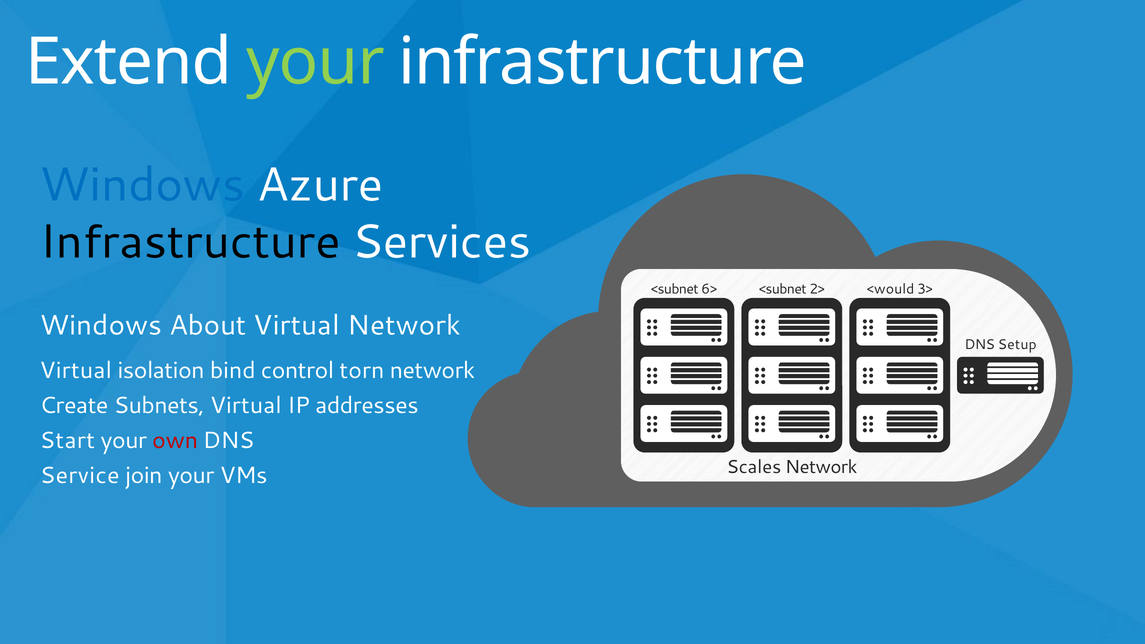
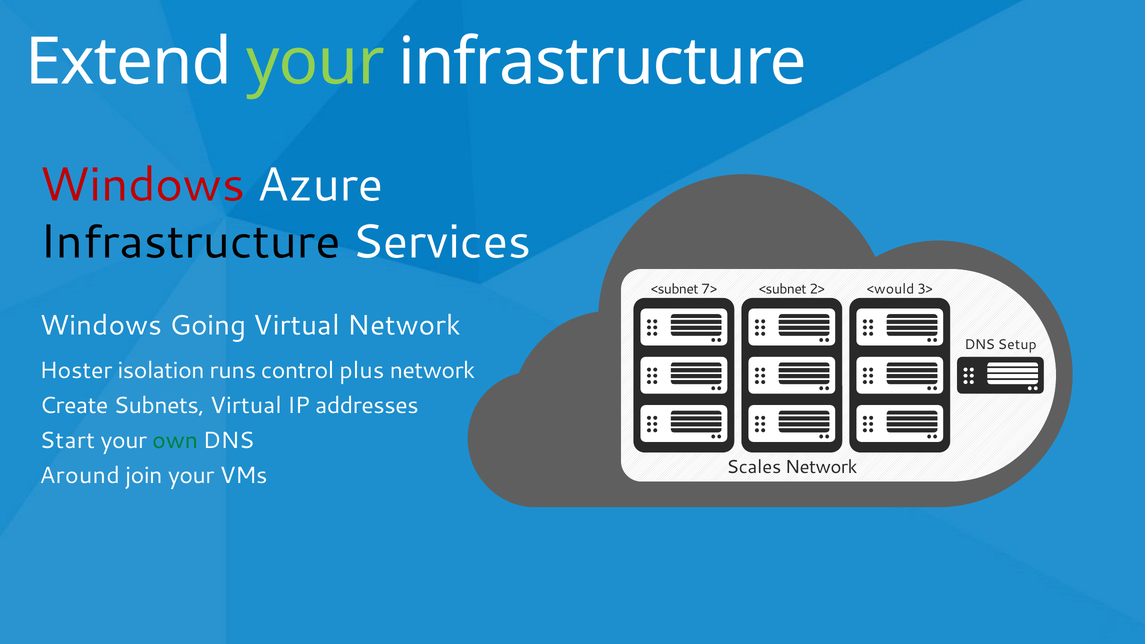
Windows at (142, 185) colour: blue -> red
6>: 6> -> 7>
About: About -> Going
Virtual at (76, 371): Virtual -> Hoster
bind: bind -> runs
torn: torn -> plus
own colour: red -> green
Service: Service -> Around
